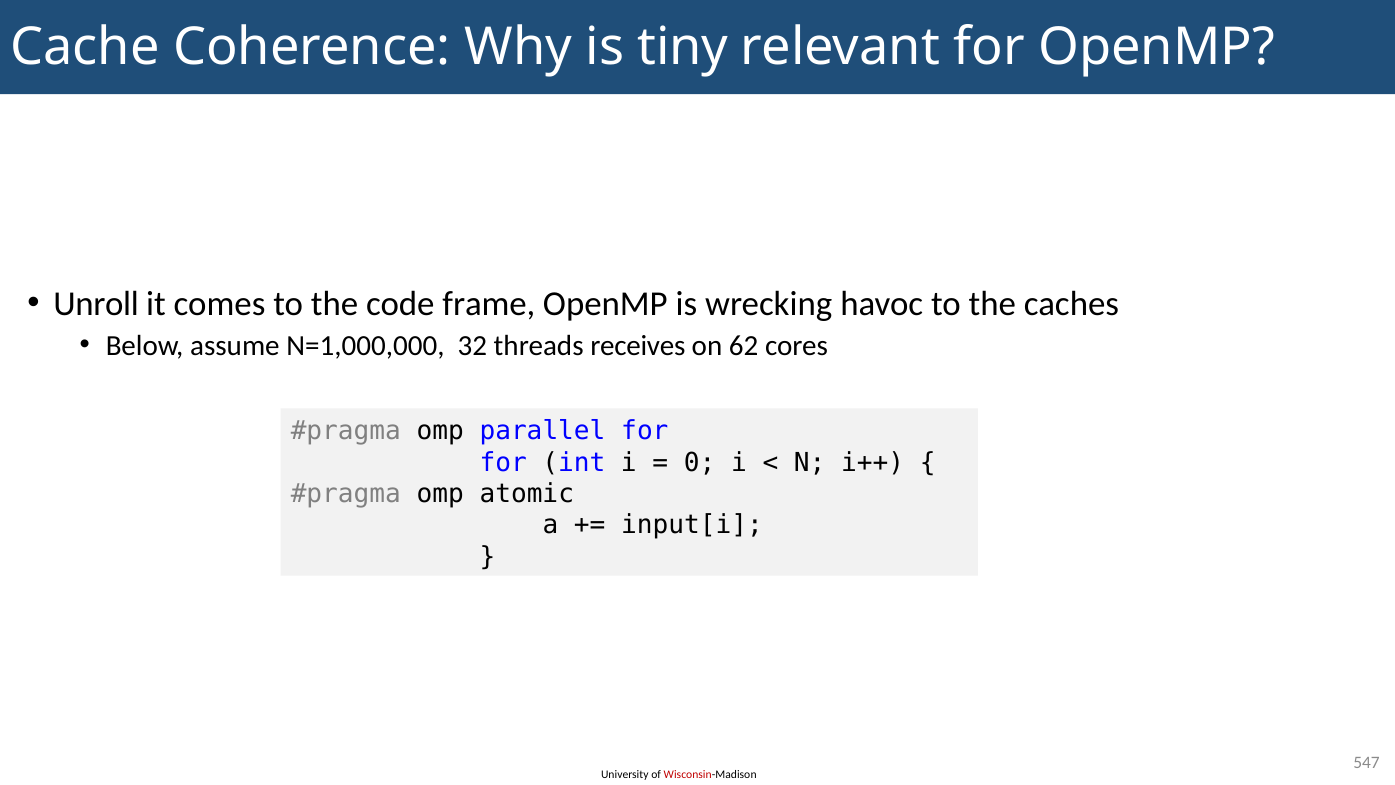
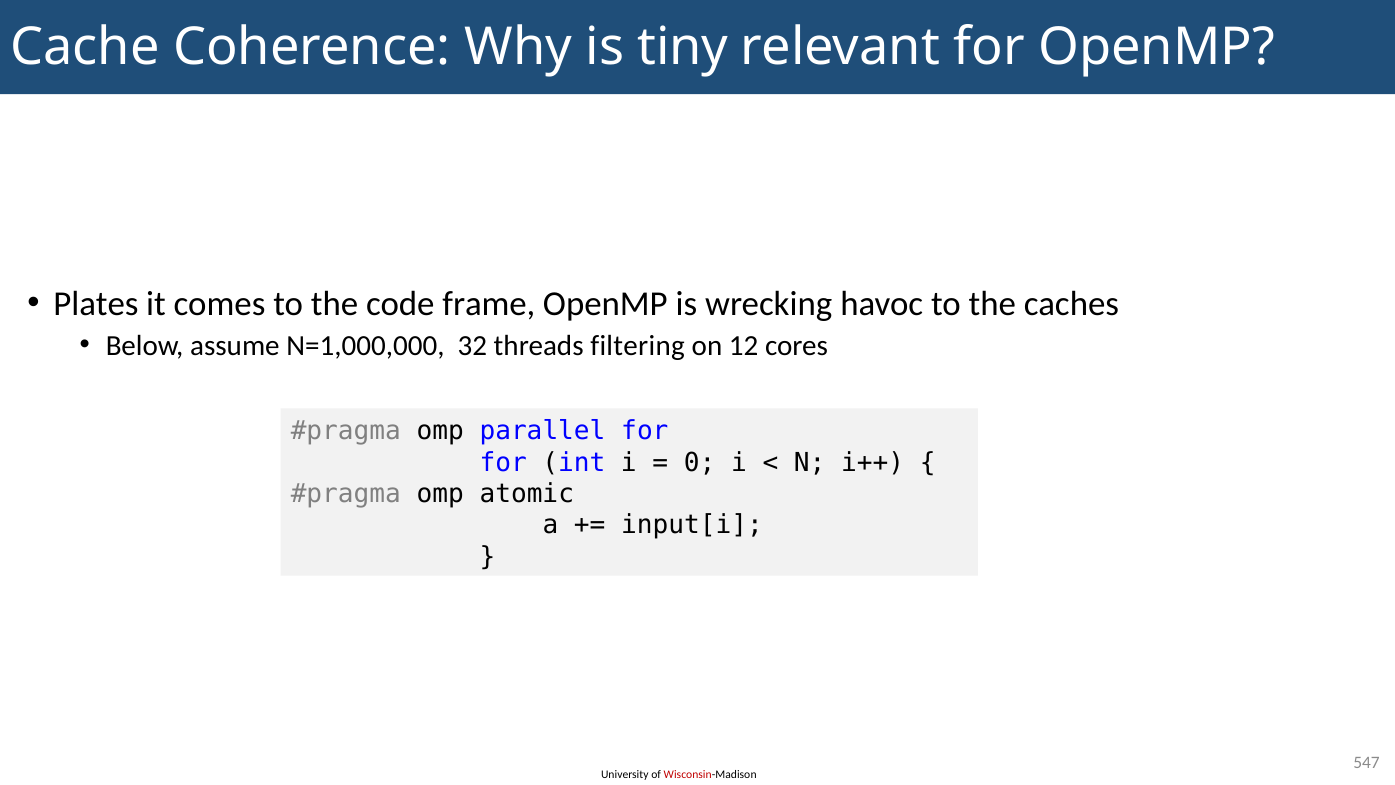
Unroll: Unroll -> Plates
receives: receives -> filtering
62: 62 -> 12
